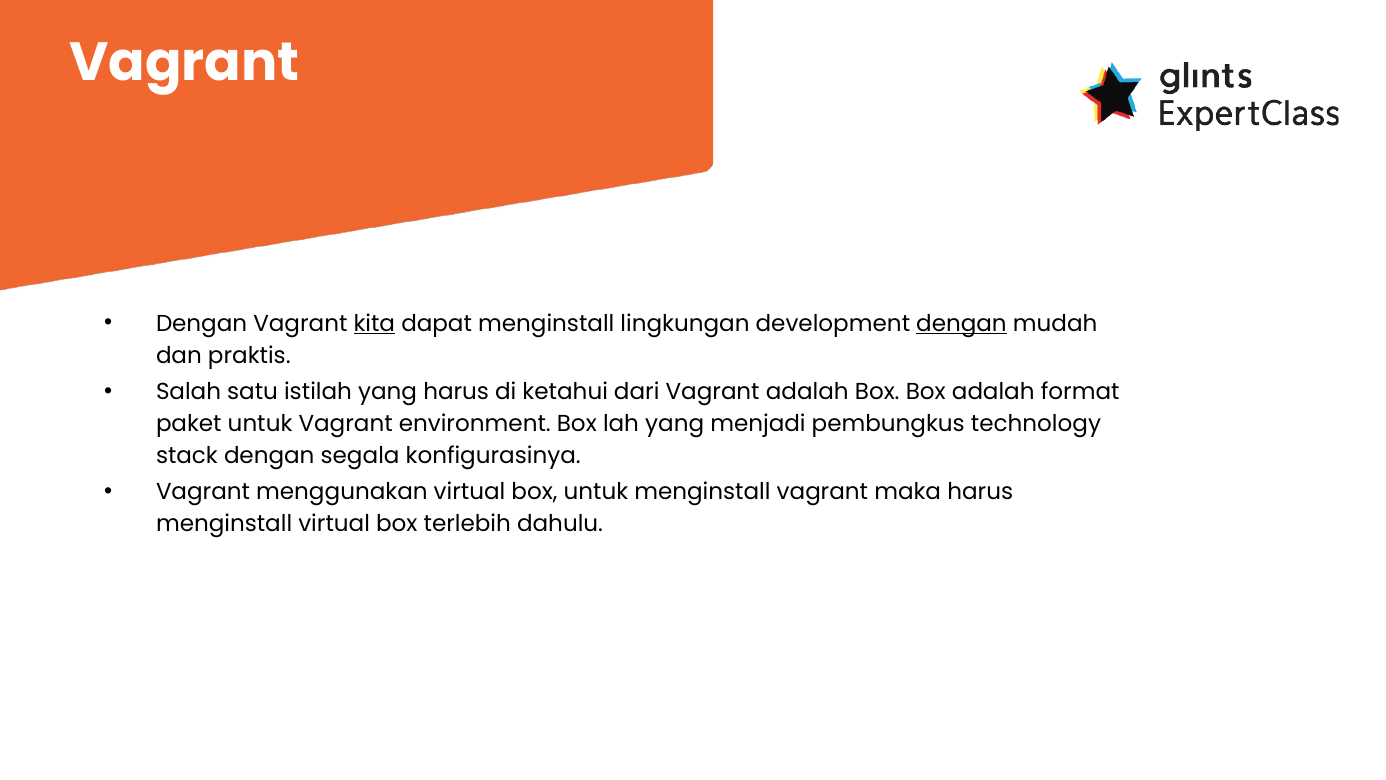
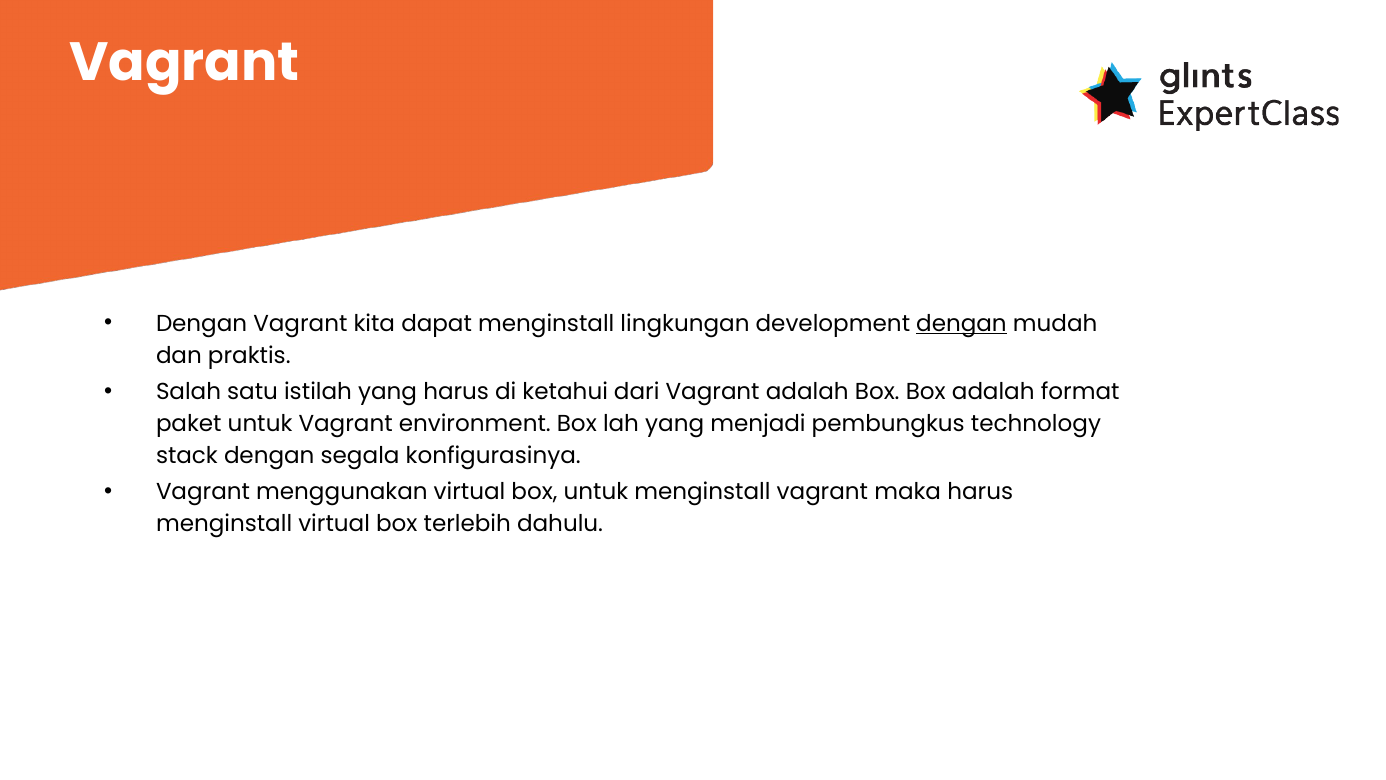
kita underline: present -> none
